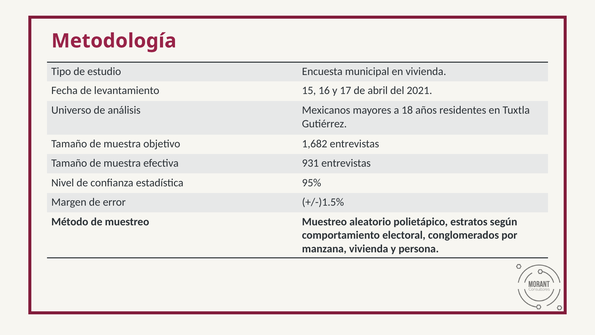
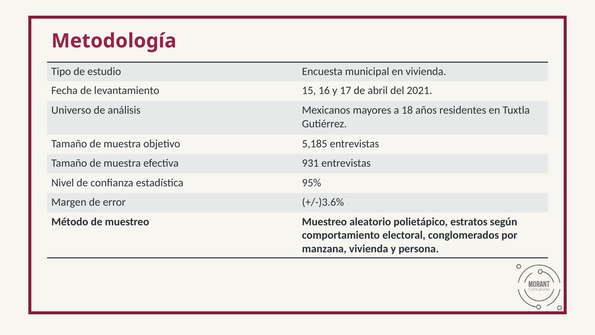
1,682: 1,682 -> 5,185
+/-)1.5%: +/-)1.5% -> +/-)3.6%
